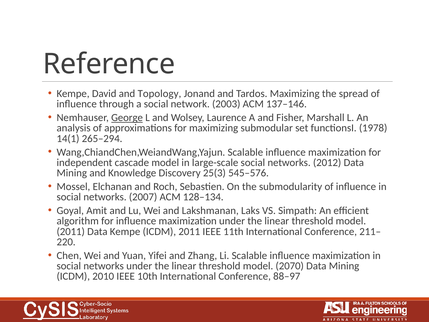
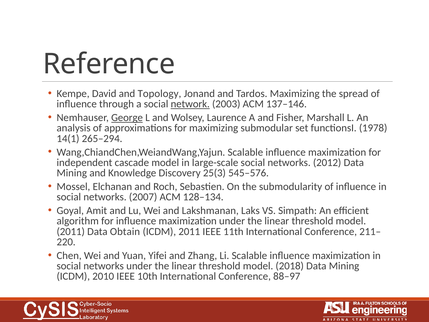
network underline: none -> present
Data Kempe: Kempe -> Obtain
2070: 2070 -> 2018
